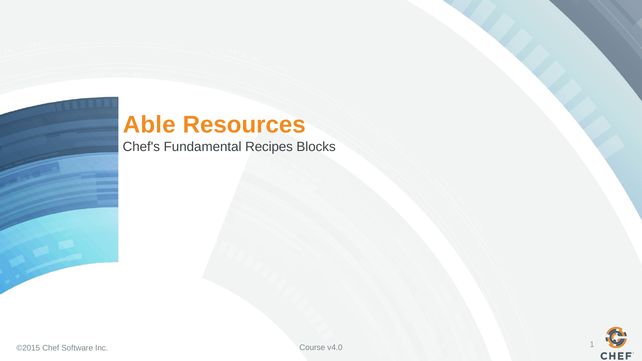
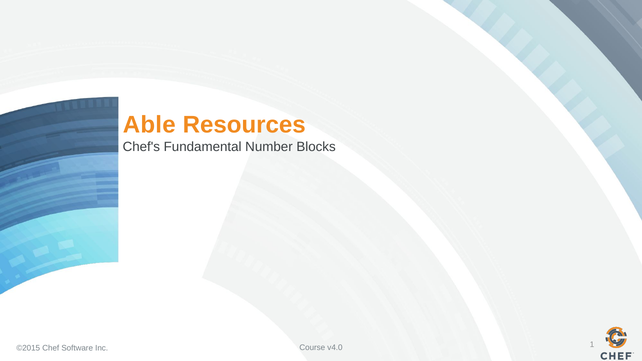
Recipes: Recipes -> Number
